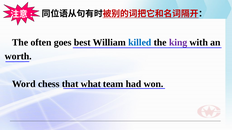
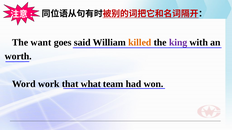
often: often -> want
best: best -> said
killed colour: blue -> orange
chess: chess -> work
